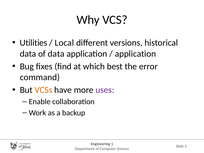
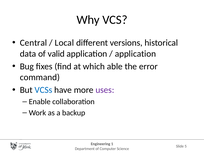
Utilities: Utilities -> Central
of data: data -> valid
best: best -> able
VCSs colour: orange -> blue
